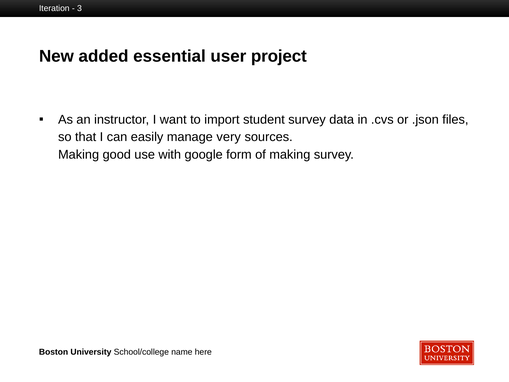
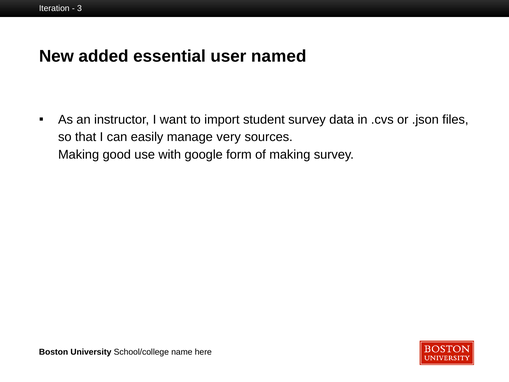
project: project -> named
